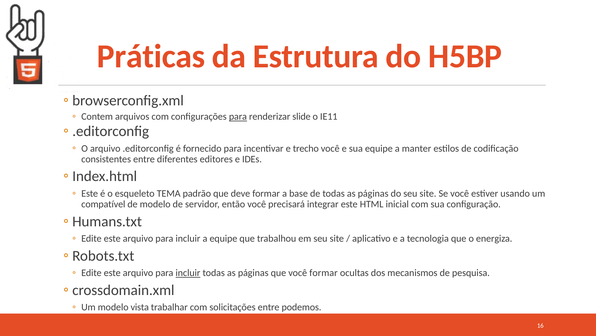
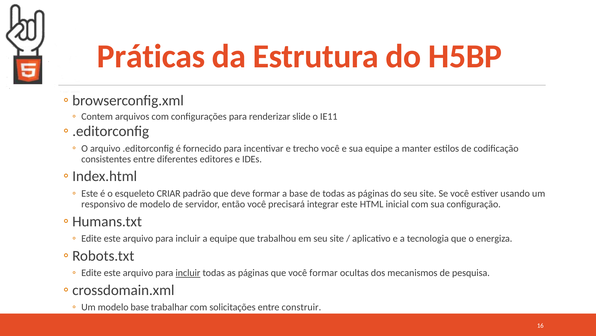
para at (238, 116) underline: present -> none
TEMA: TEMA -> CRIAR
compatível: compatível -> responsivo
modelo vista: vista -> base
podemos: podemos -> construir
